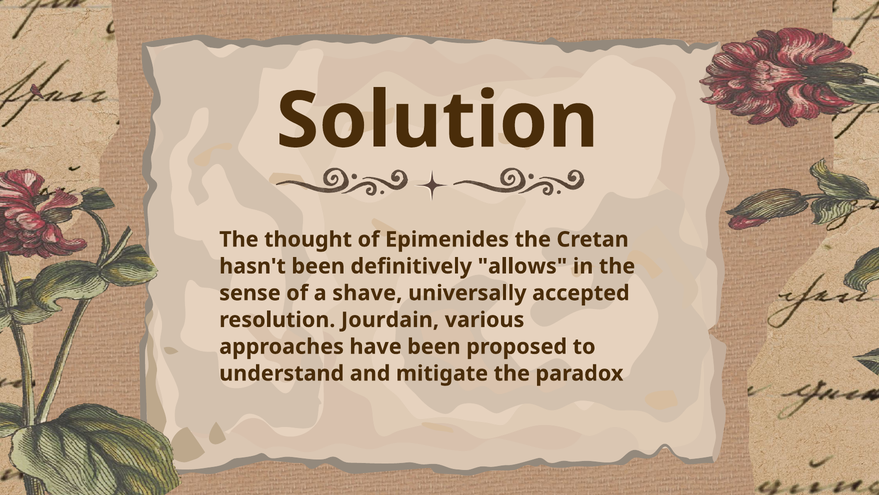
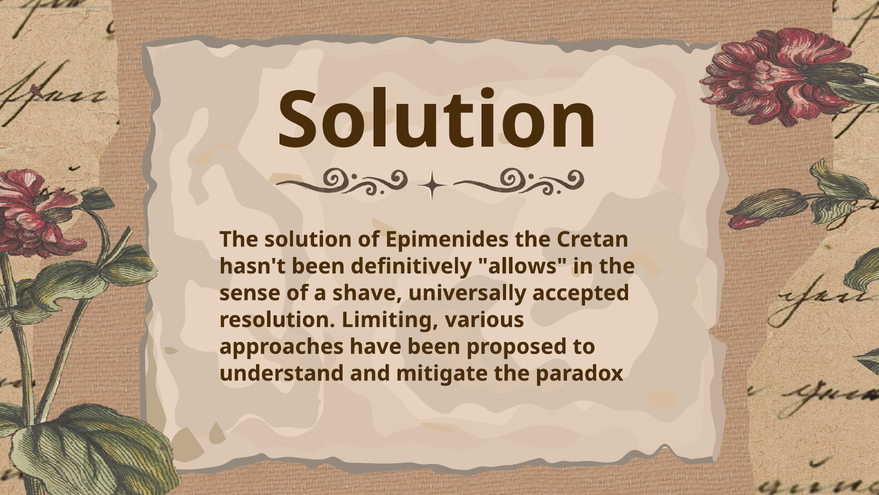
thought at (308, 239): thought -> solution
Jourdain: Jourdain -> Limiting
